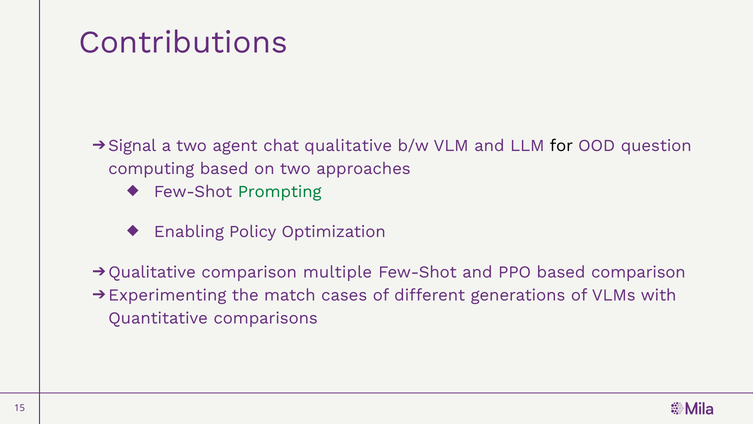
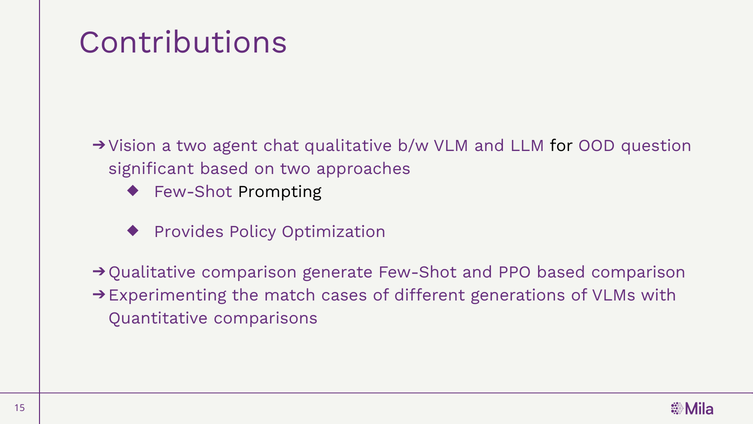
Signal: Signal -> Vision
computing: computing -> significant
Prompting colour: green -> black
Enabling: Enabling -> Provides
multiple: multiple -> generate
